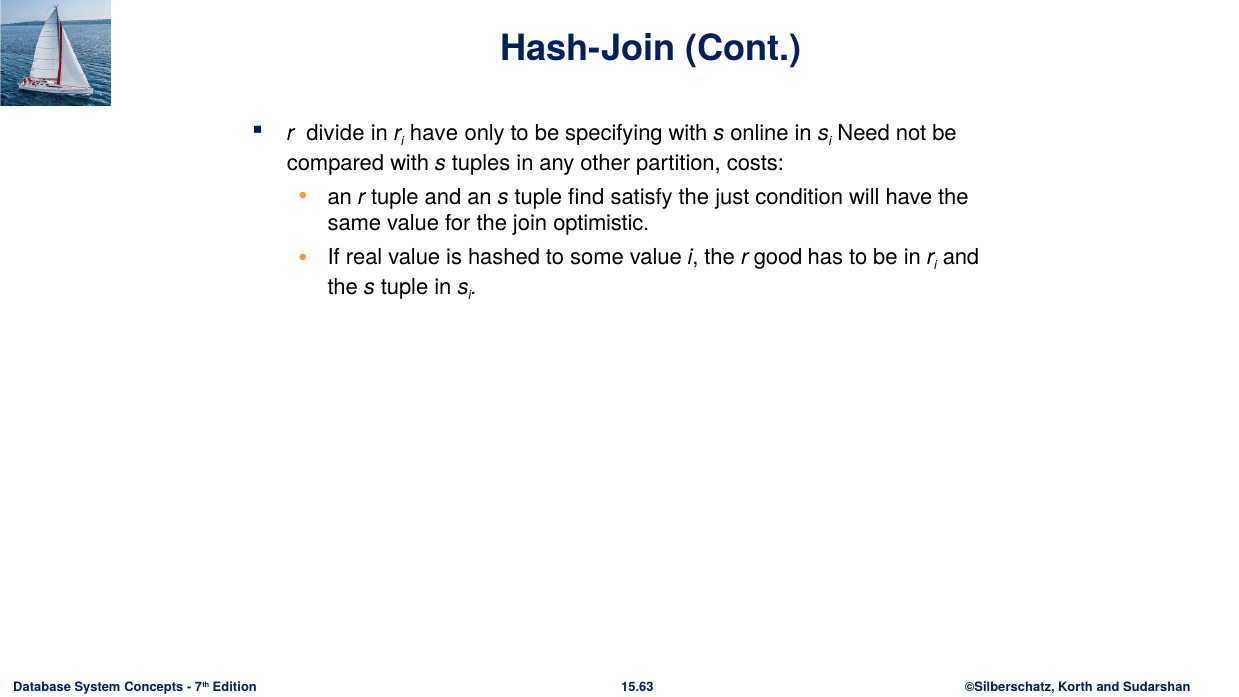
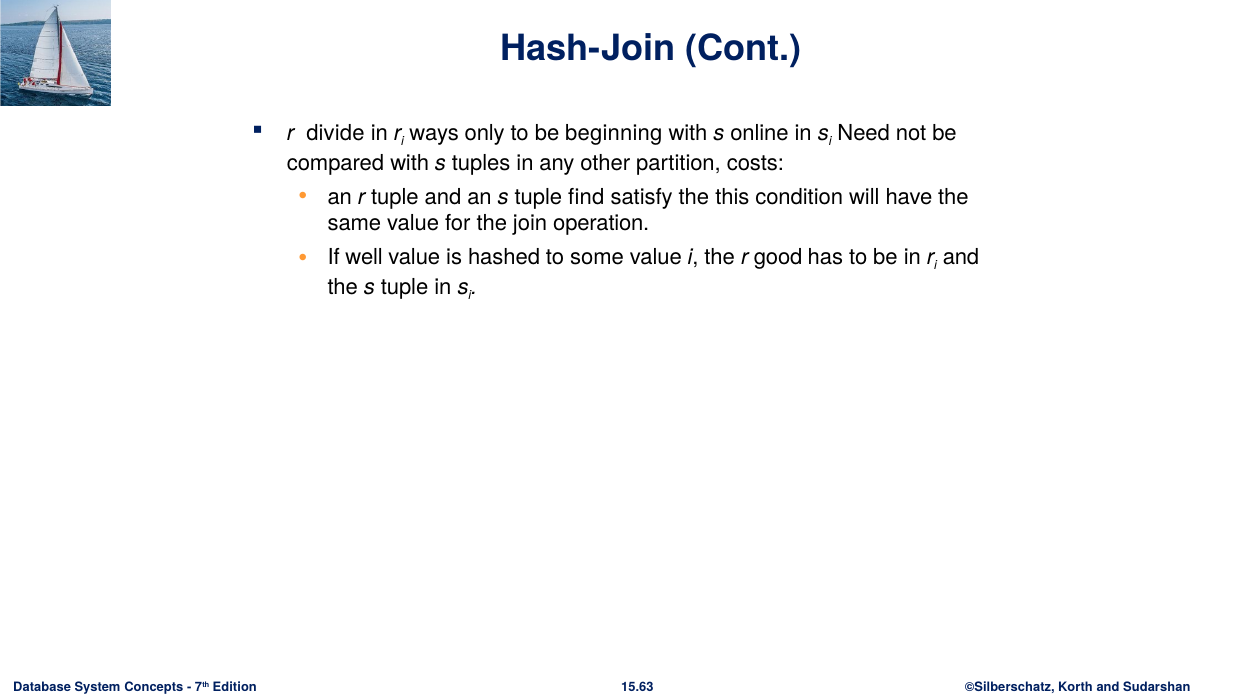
i have: have -> ways
specifying: specifying -> beginning
just: just -> this
optimistic: optimistic -> operation
real: real -> well
